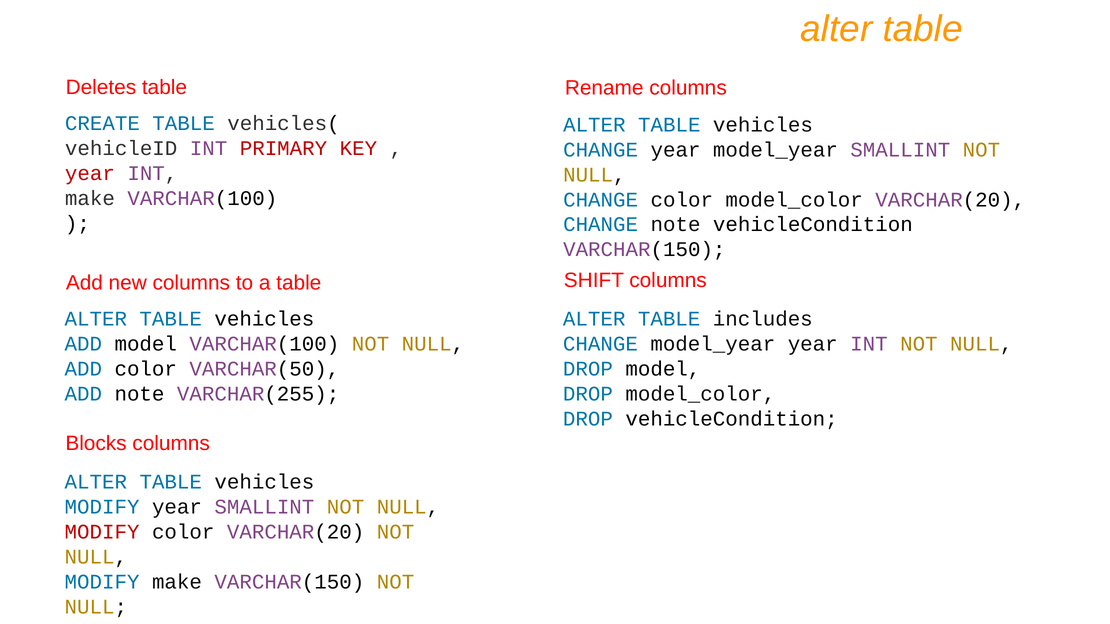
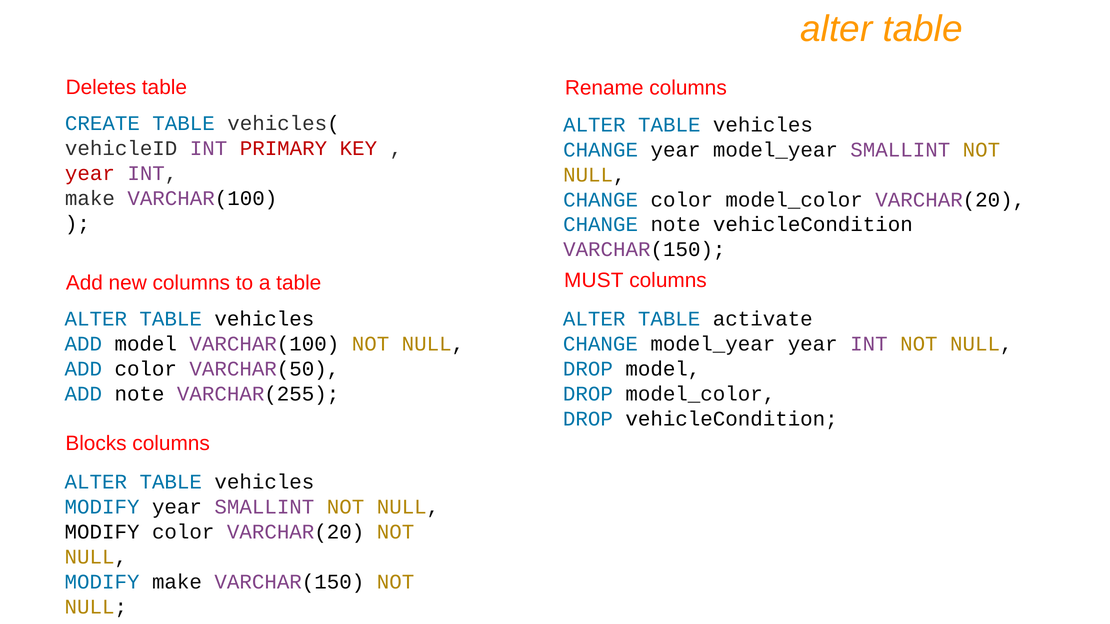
SHIFT: SHIFT -> MUST
includes: includes -> activate
MODIFY at (102, 532) colour: red -> black
